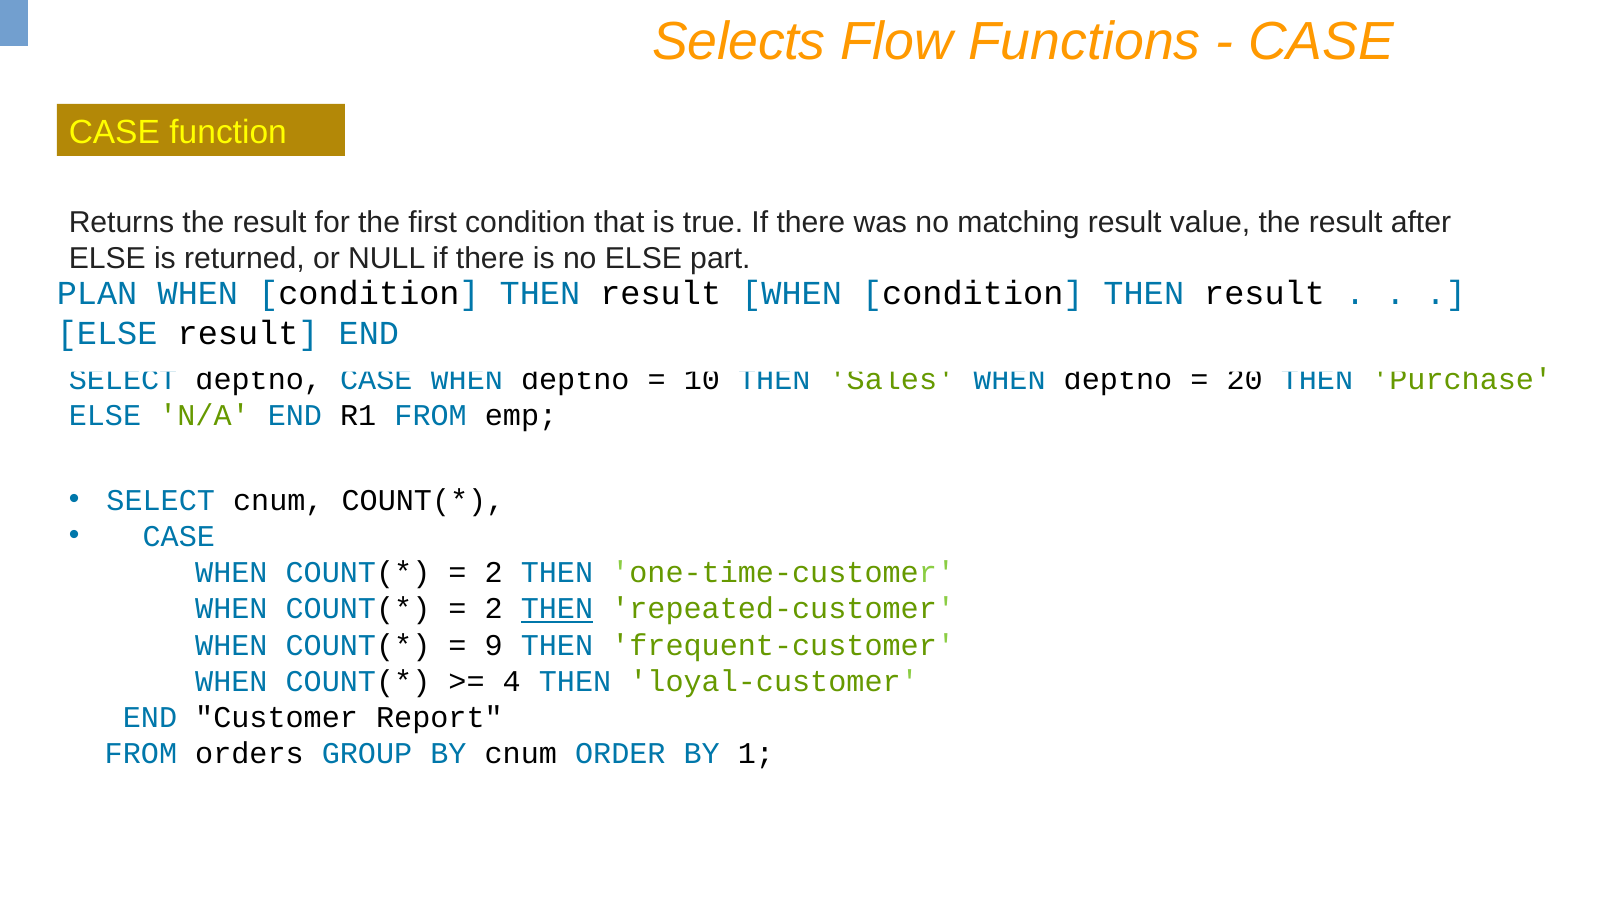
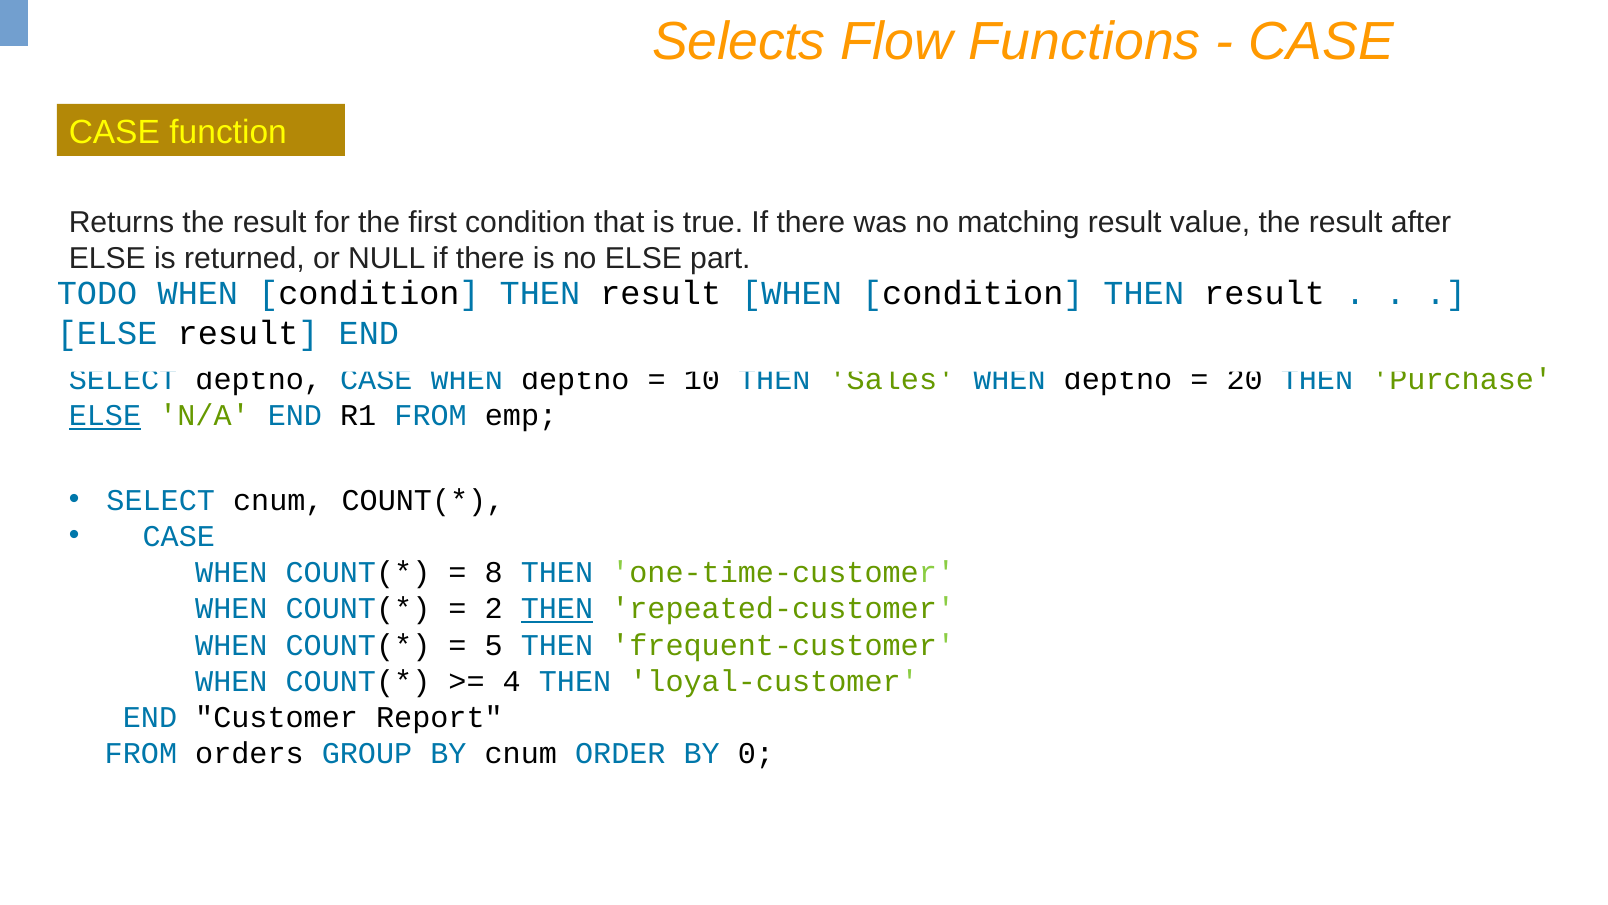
PLAN: PLAN -> TODO
ELSE at (105, 416) underline: none -> present
2 at (494, 572): 2 -> 8
9: 9 -> 5
1: 1 -> 0
